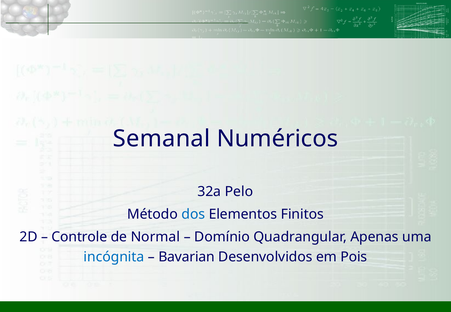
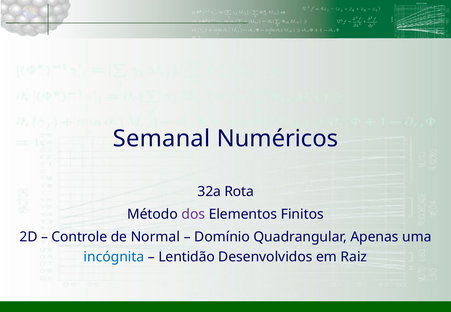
Pelo: Pelo -> Rota
dos colour: blue -> purple
Bavarian: Bavarian -> Lentidão
Pois: Pois -> Raiz
